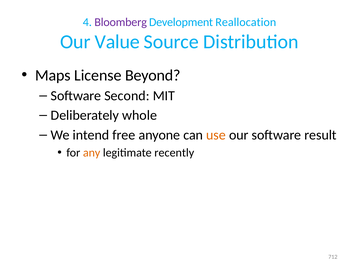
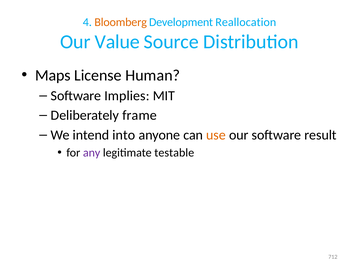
Bloomberg colour: purple -> orange
Beyond: Beyond -> Human
Second: Second -> Implies
whole: whole -> frame
free: free -> into
any colour: orange -> purple
recently: recently -> testable
